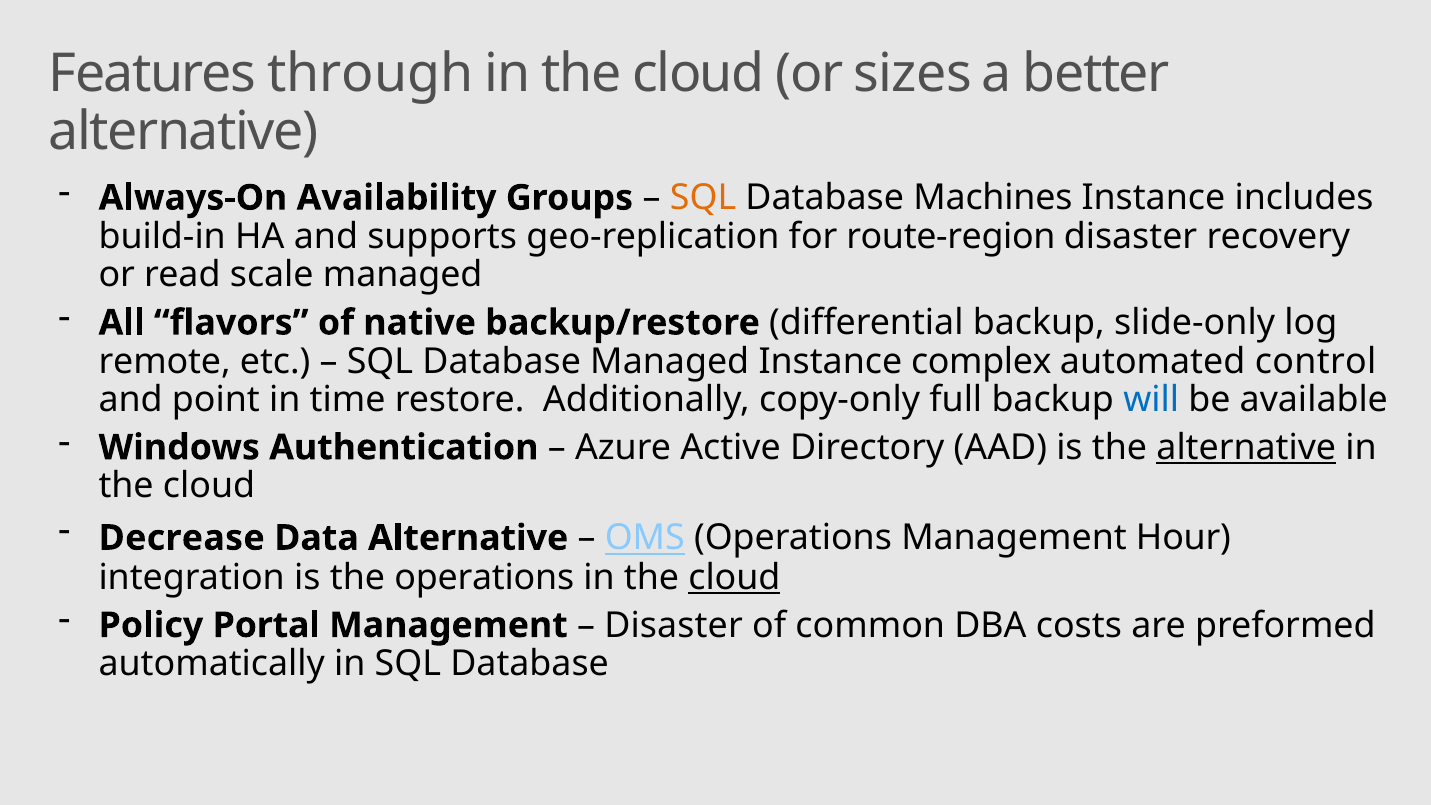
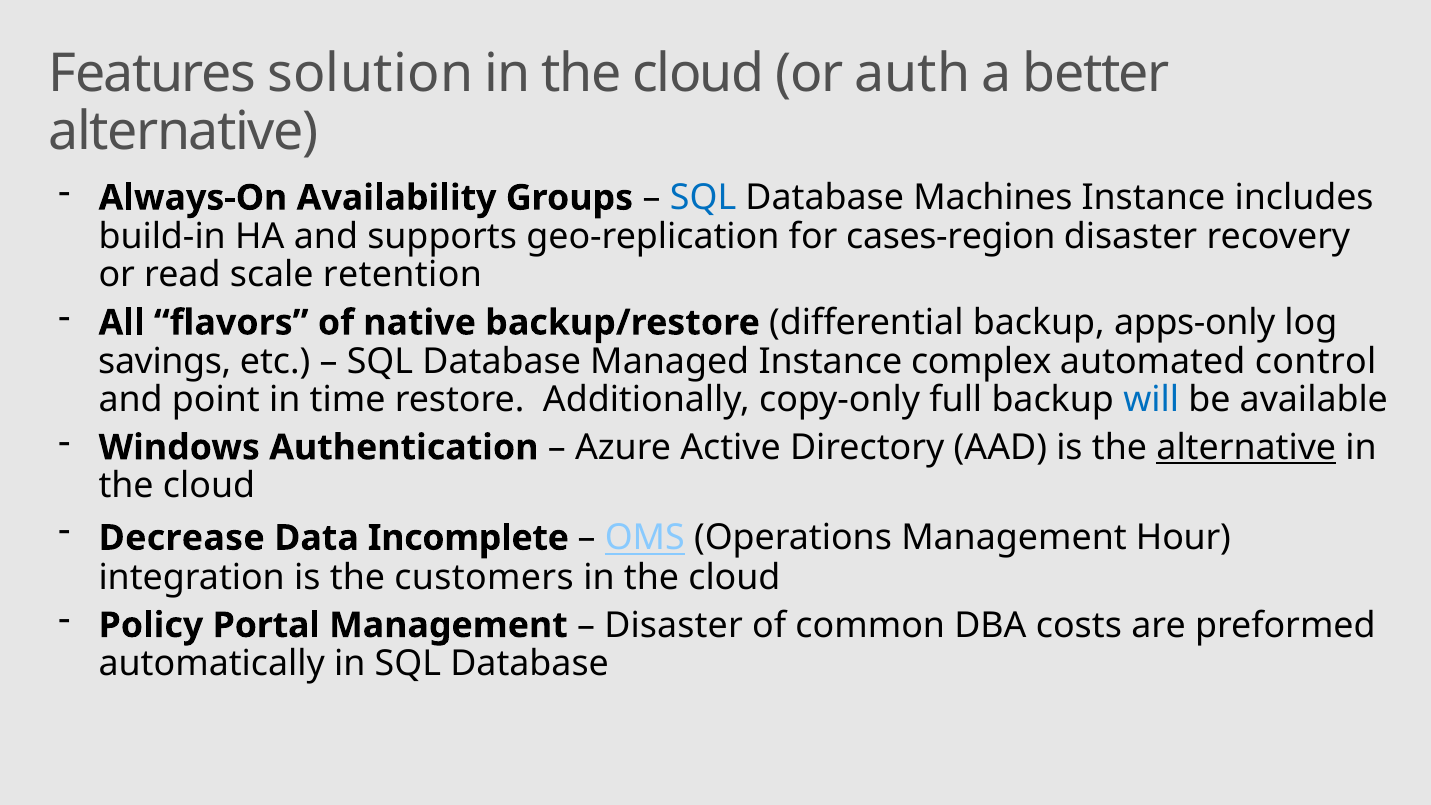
through: through -> solution
sizes: sizes -> auth
SQL at (703, 198) colour: orange -> blue
route-region: route-region -> cases-region
scale managed: managed -> retention
slide-only: slide-only -> apps-only
remote: remote -> savings
Data Alternative: Alternative -> Incomplete
the operations: operations -> customers
cloud at (734, 578) underline: present -> none
